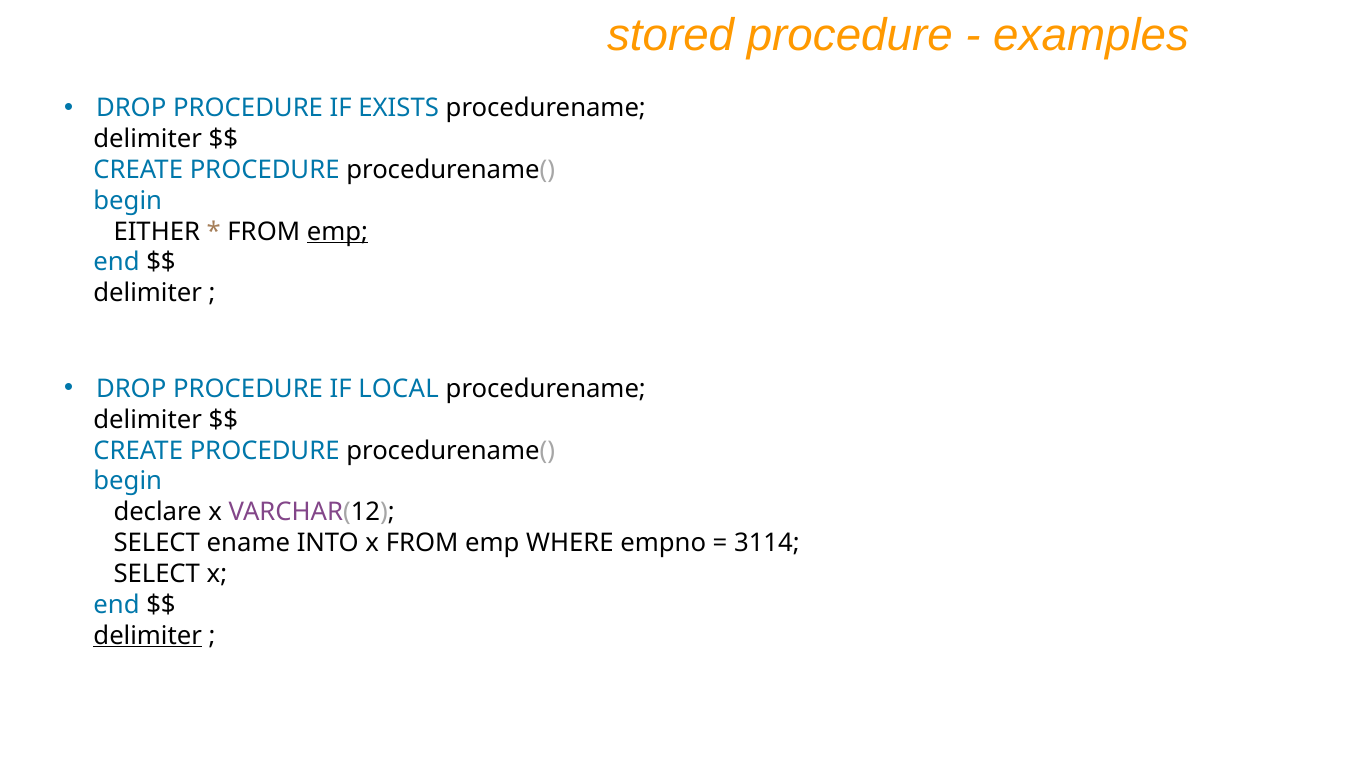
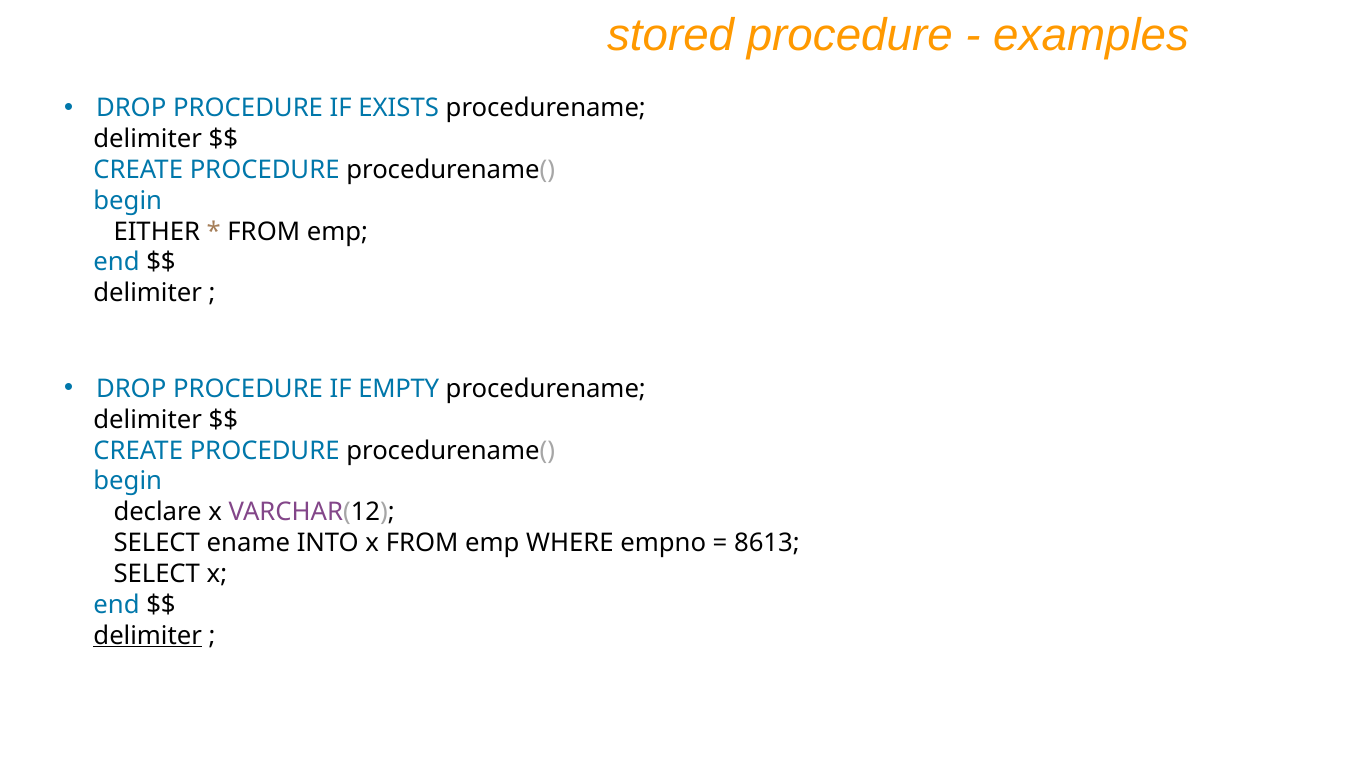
emp at (337, 232) underline: present -> none
LOCAL: LOCAL -> EMPTY
3114: 3114 -> 8613
